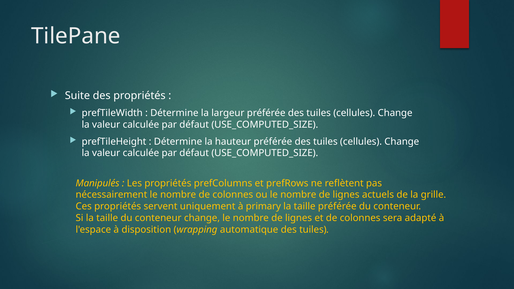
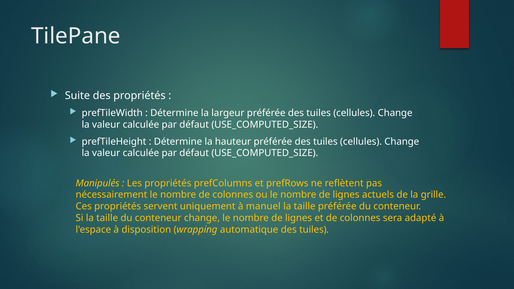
primary: primary -> manuel
